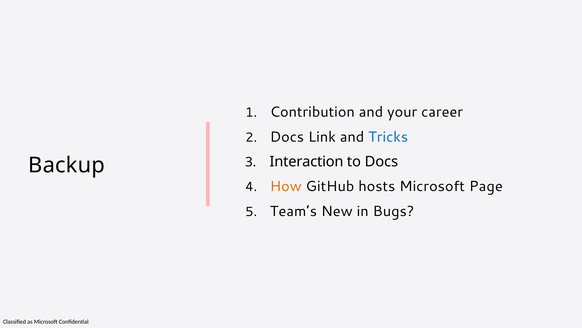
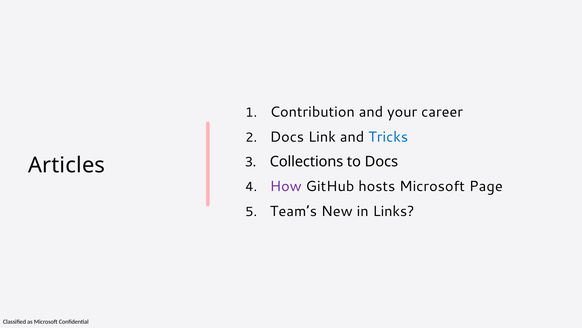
Interaction: Interaction -> Collections
Backup: Backup -> Articles
How colour: orange -> purple
Bugs: Bugs -> Links
